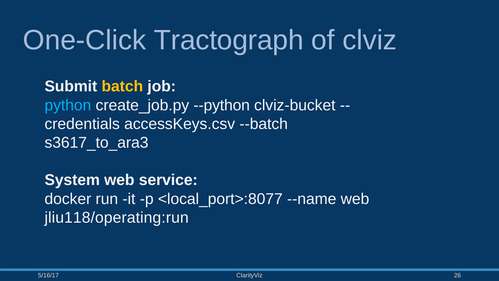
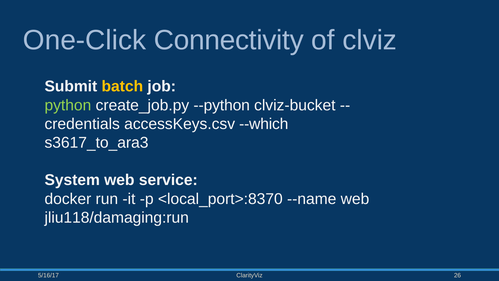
Tractograph: Tractograph -> Connectivity
python colour: light blue -> light green
--batch: --batch -> --which
<local_port>:8077: <local_port>:8077 -> <local_port>:8370
jliu118/operating:run: jliu118/operating:run -> jliu118/damaging:run
